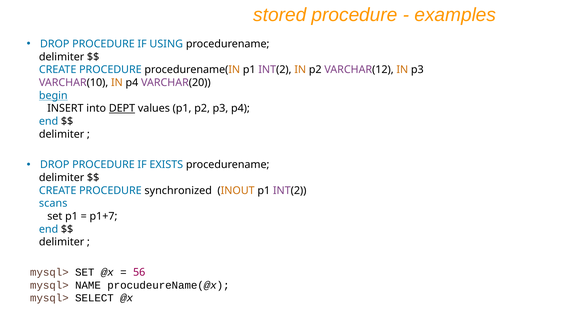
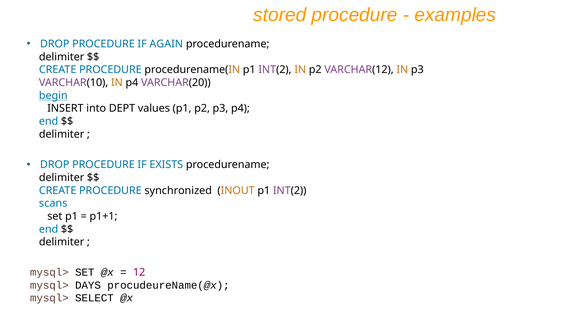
USING: USING -> AGAIN
DEPT underline: present -> none
p1+7: p1+7 -> p1+1
56: 56 -> 12
NAME: NAME -> DAYS
